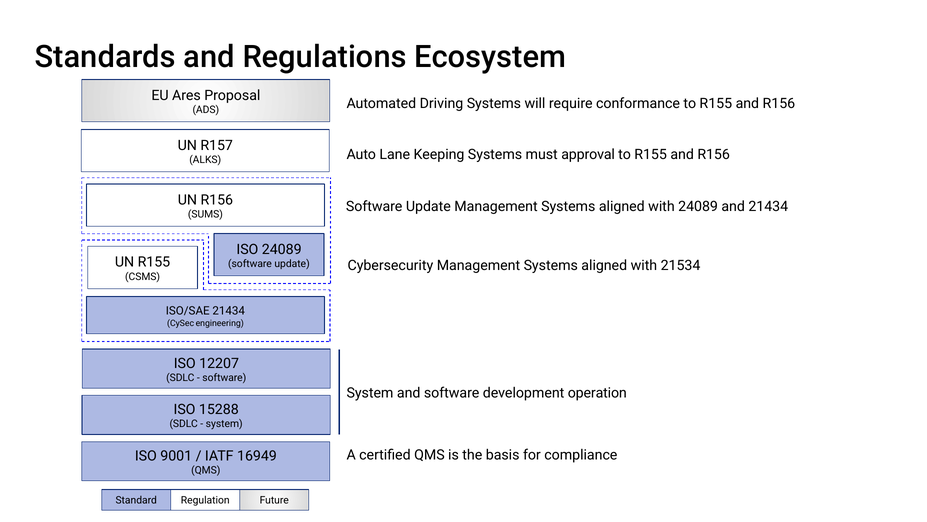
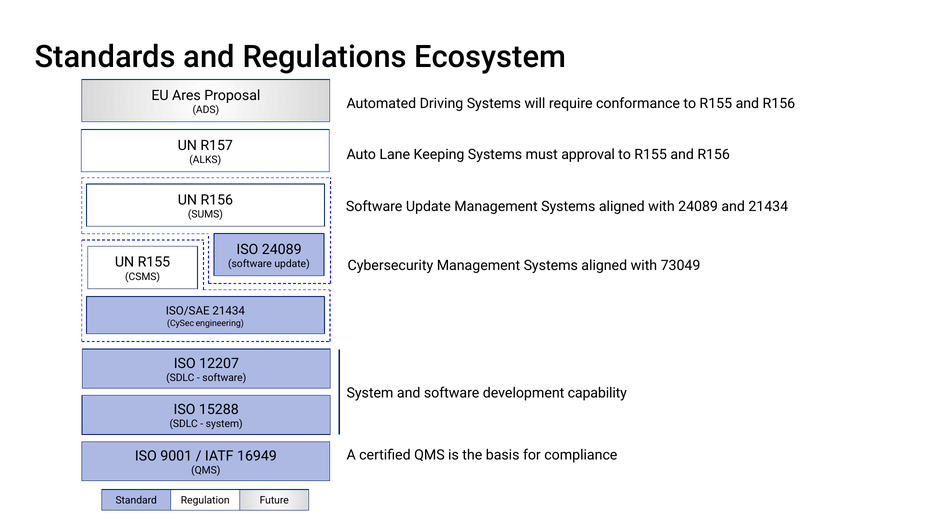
21534: 21534 -> 73049
operation: operation -> capability
